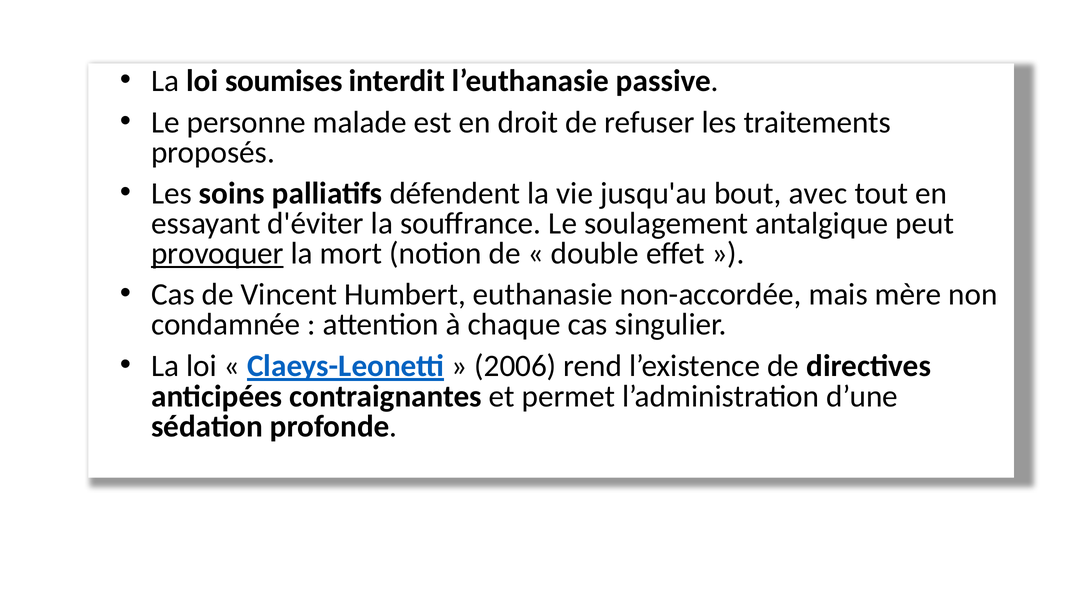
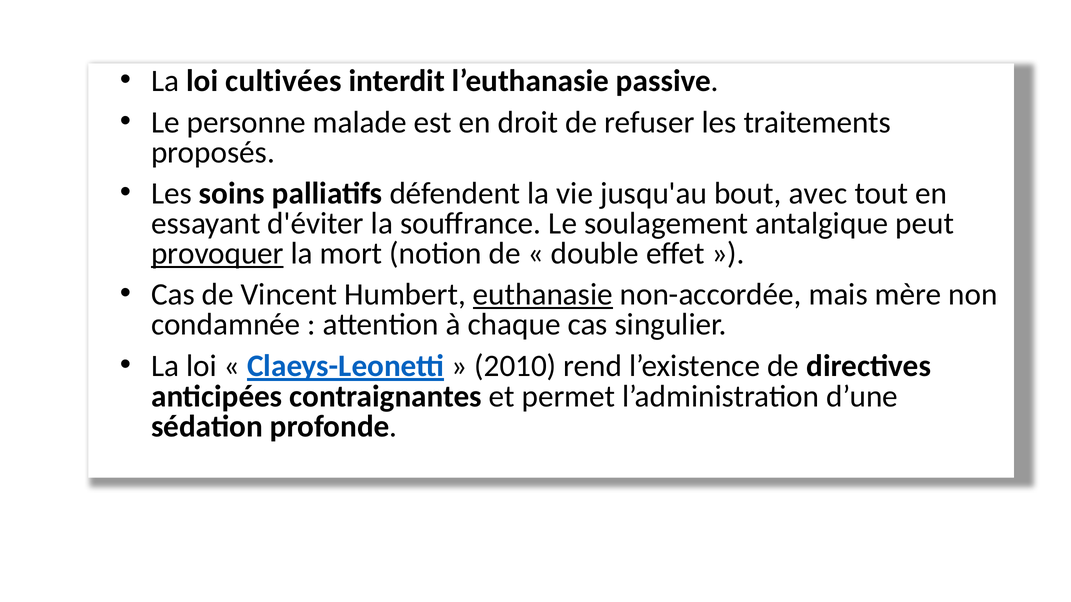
soumises: soumises -> cultivées
euthanasie underline: none -> present
2006: 2006 -> 2010
